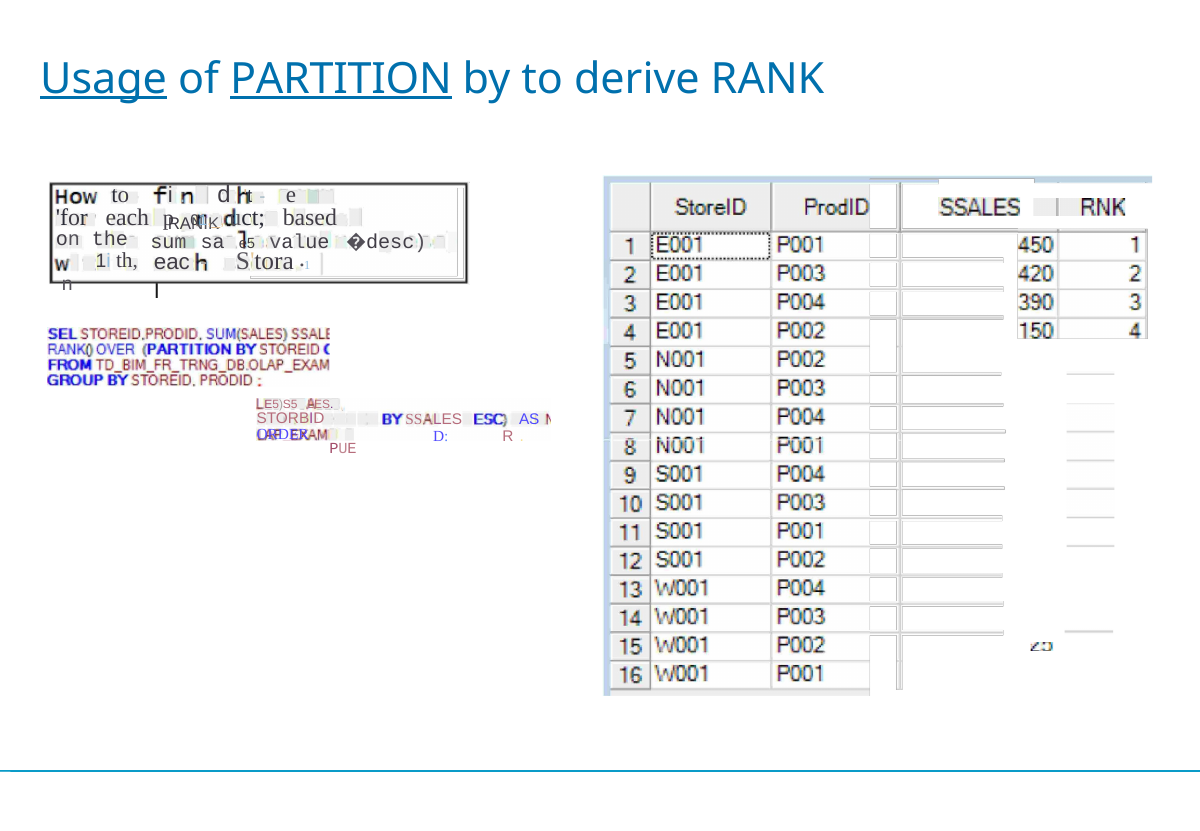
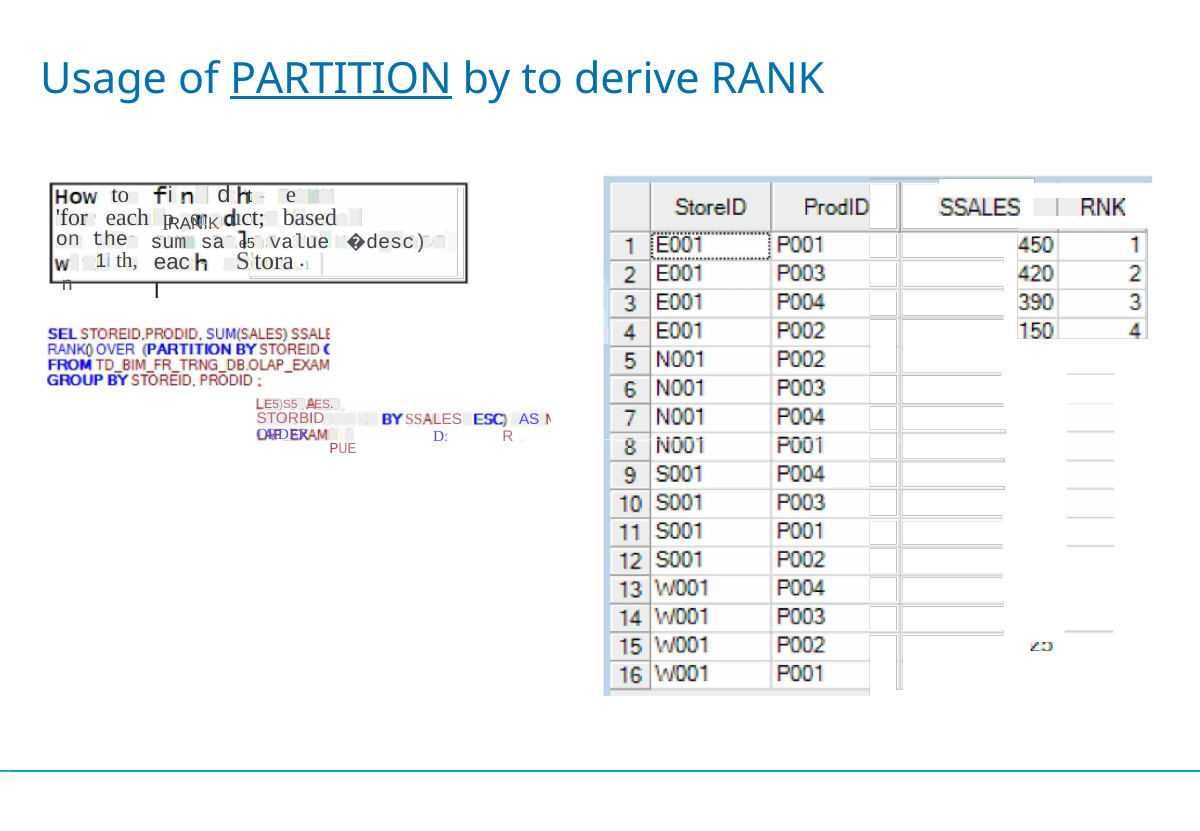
Usage underline: present -> none
